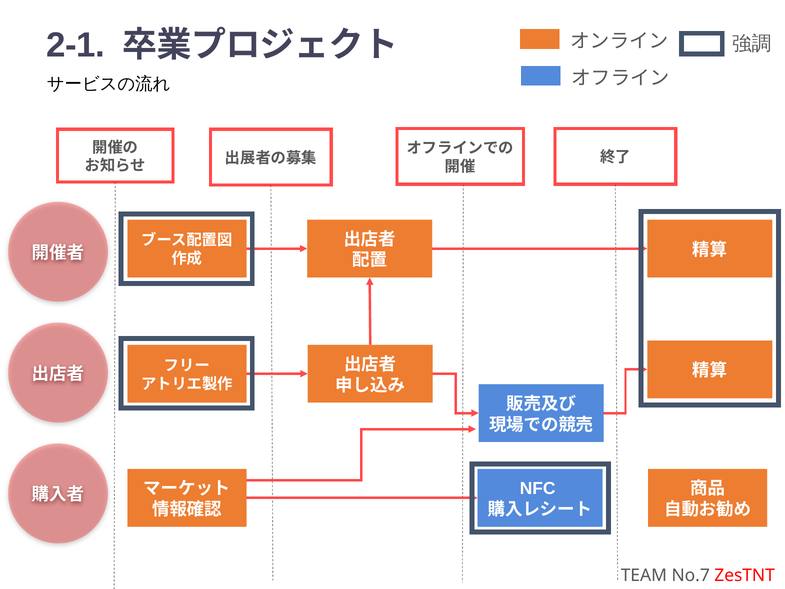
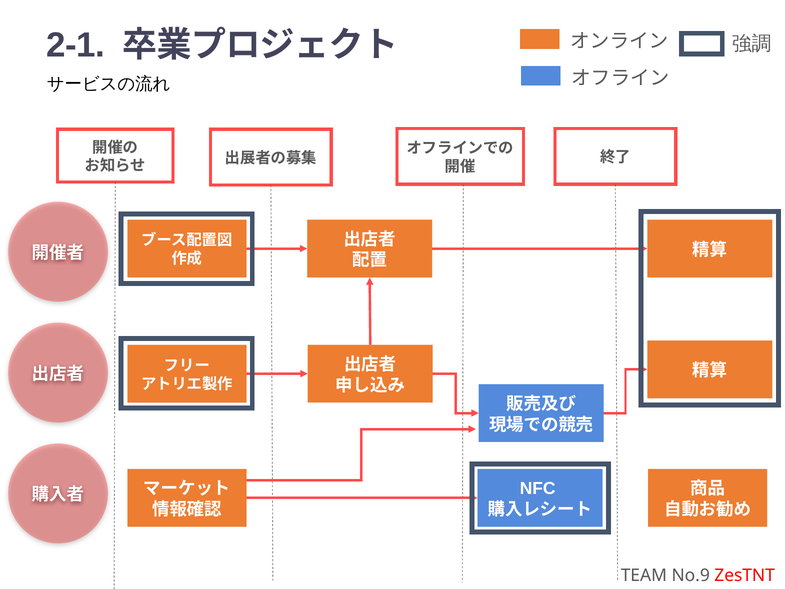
No.7: No.7 -> No.9
